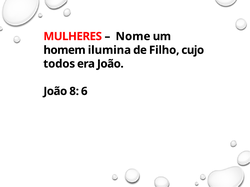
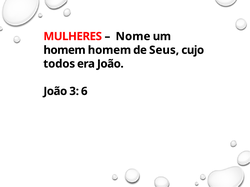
homem ilumina: ilumina -> homem
Filho: Filho -> Seus
8: 8 -> 3
